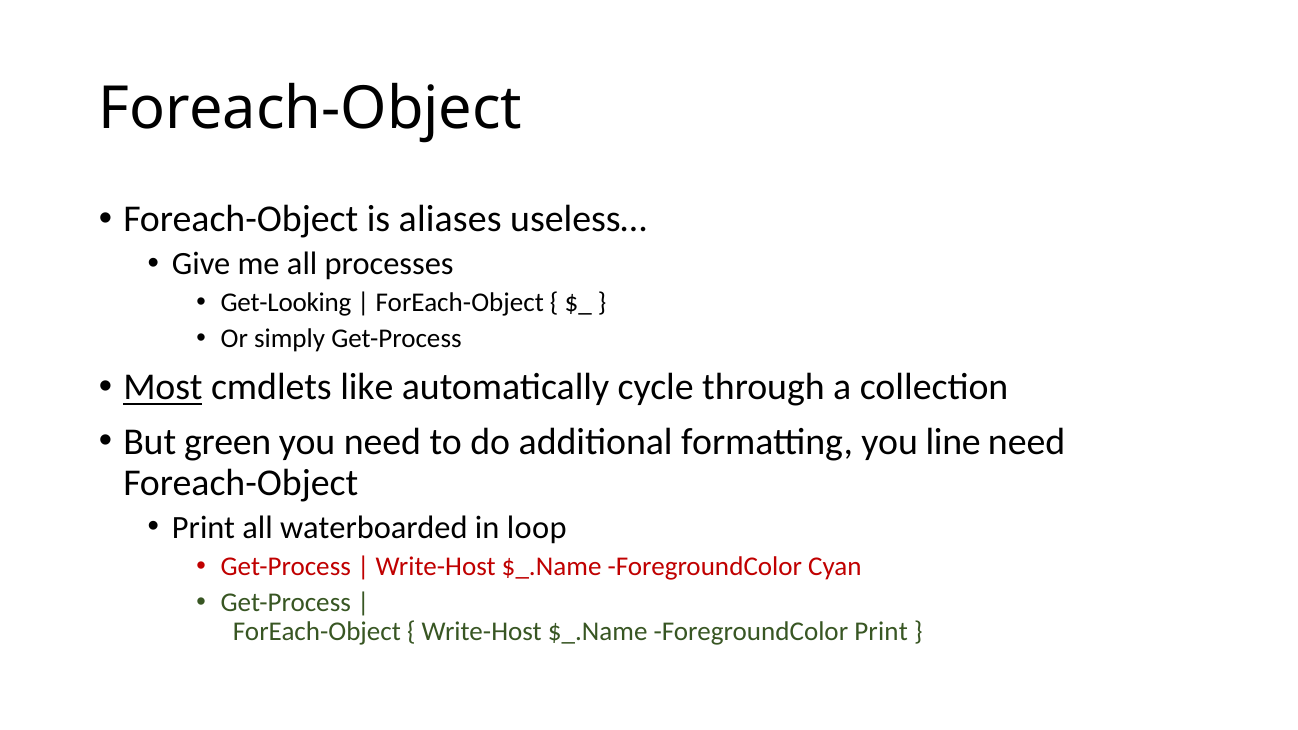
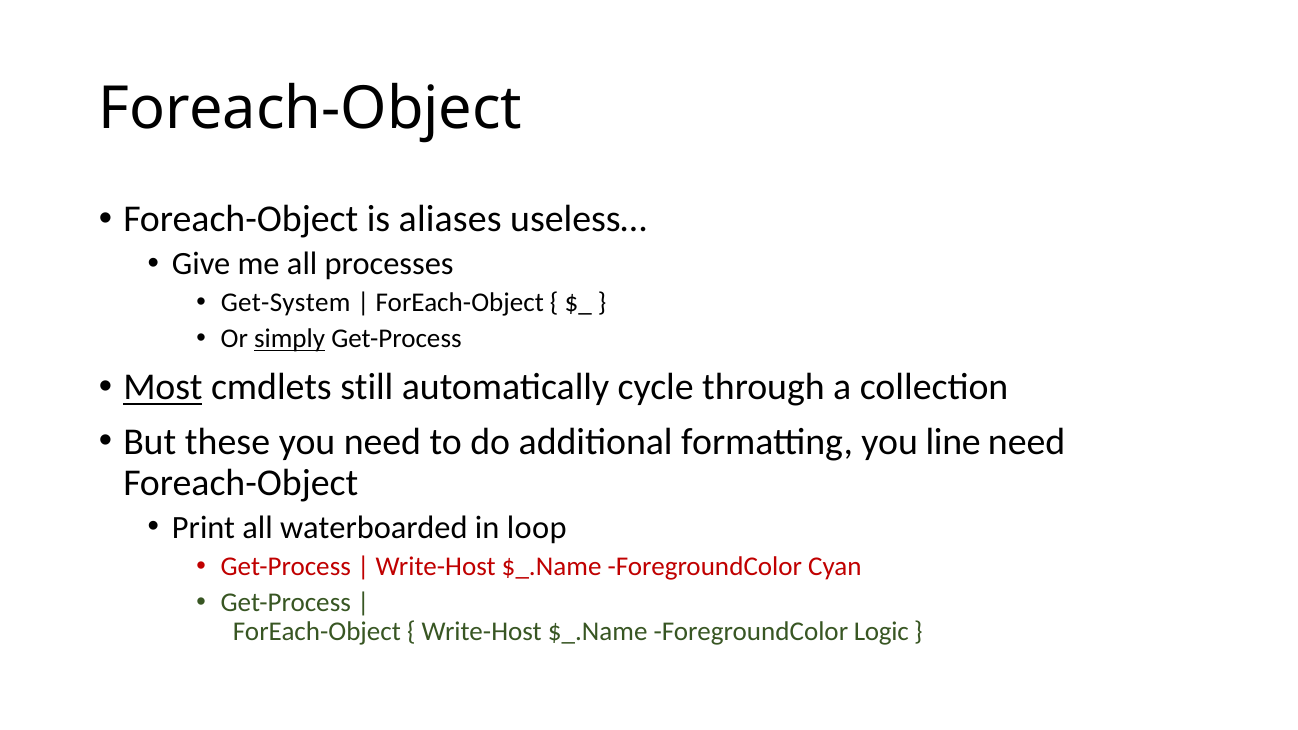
Get-Looking: Get-Looking -> Get-System
simply underline: none -> present
like: like -> still
green: green -> these
ForegroundColor Print: Print -> Logic
